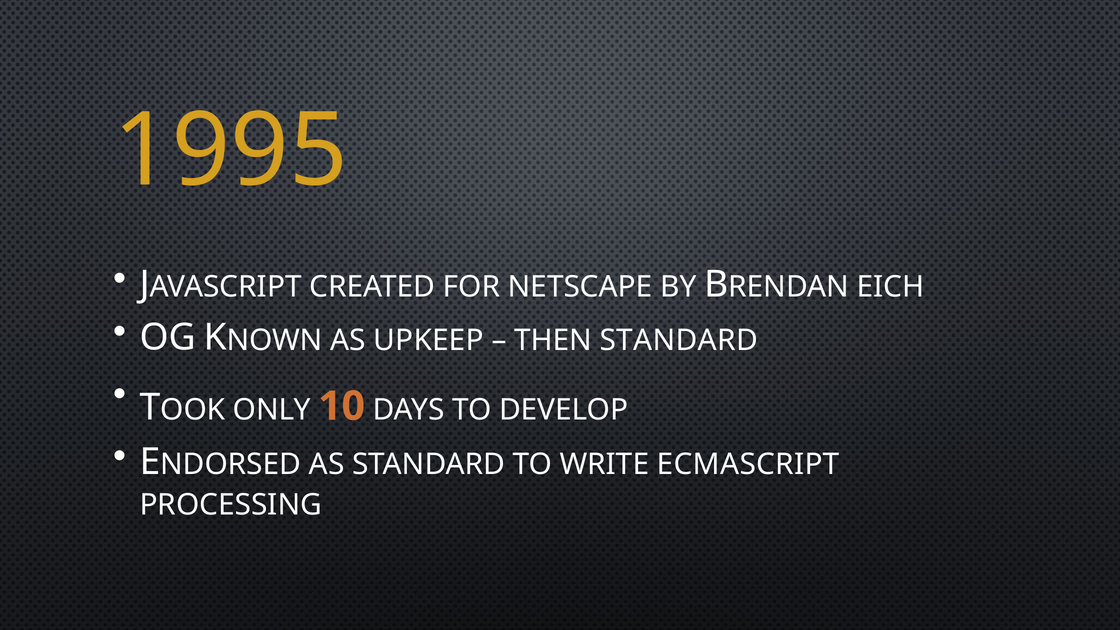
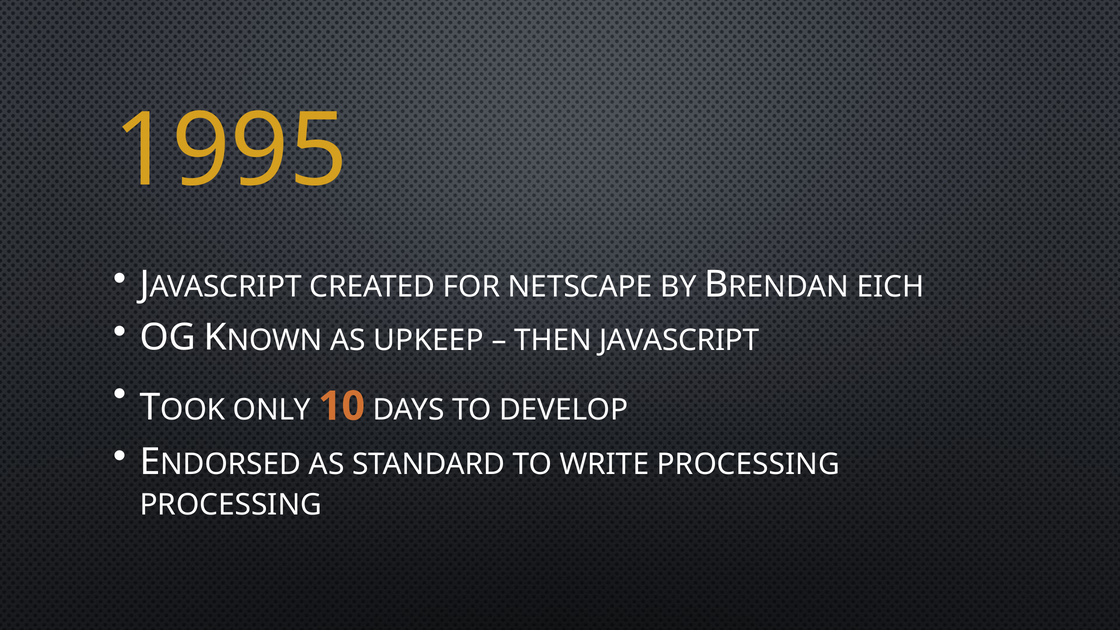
THEN STANDARD: STANDARD -> JAVASCRIPT
WRITE ECMASCRIPT: ECMASCRIPT -> PROCESSING
